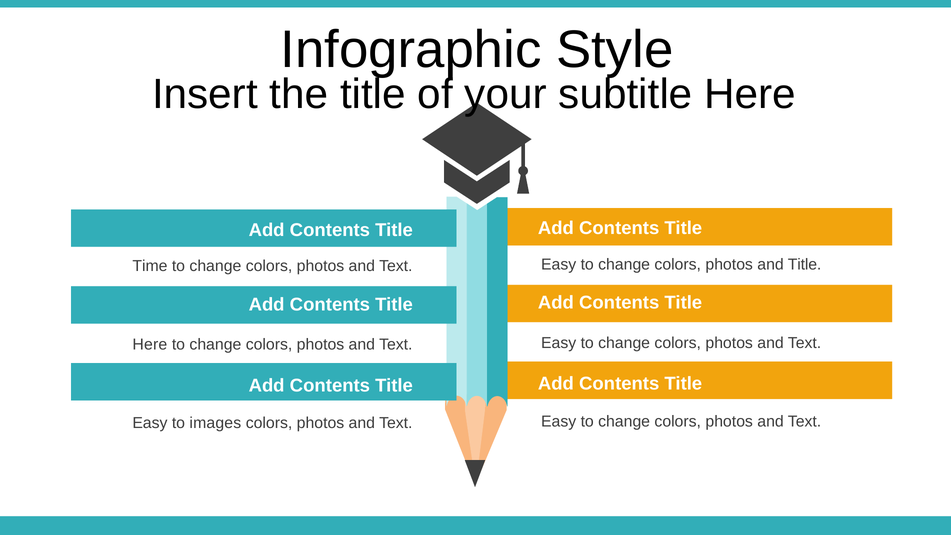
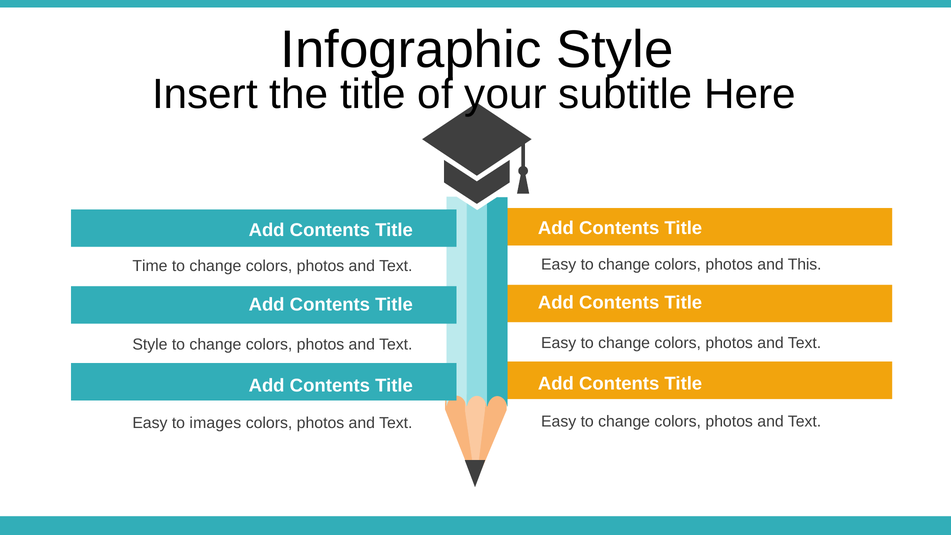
and Title: Title -> This
Here at (150, 344): Here -> Style
